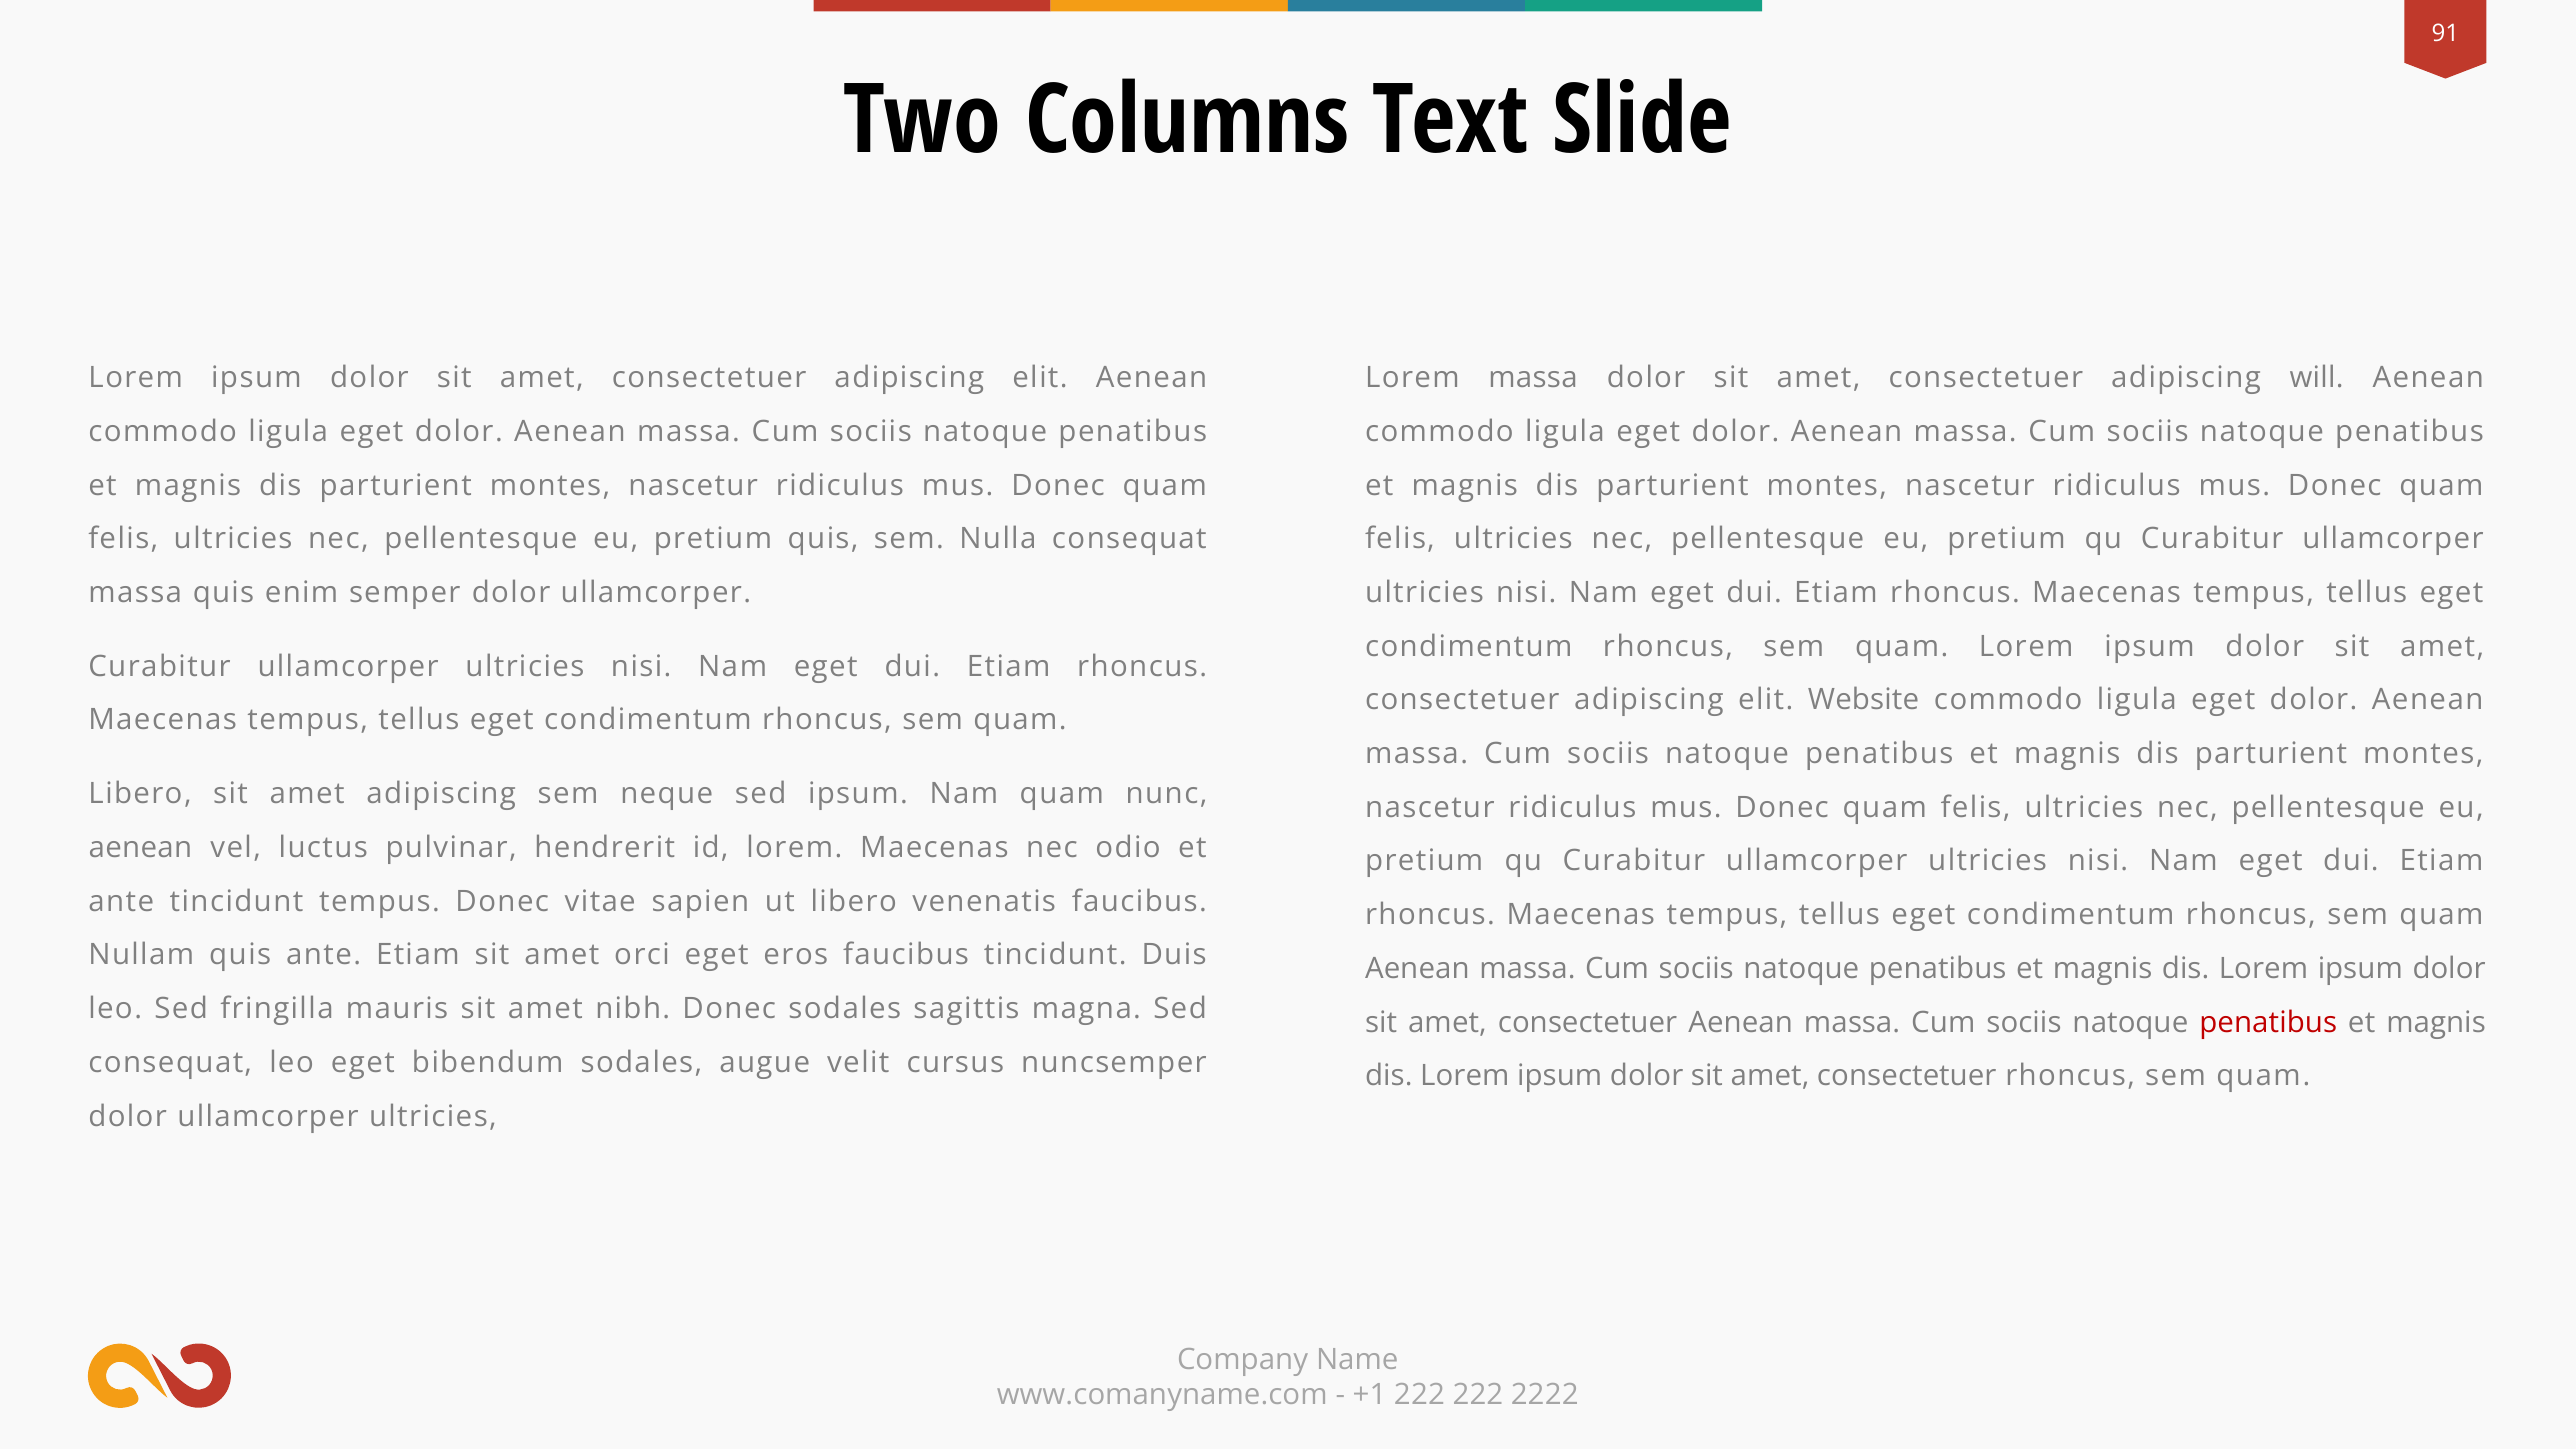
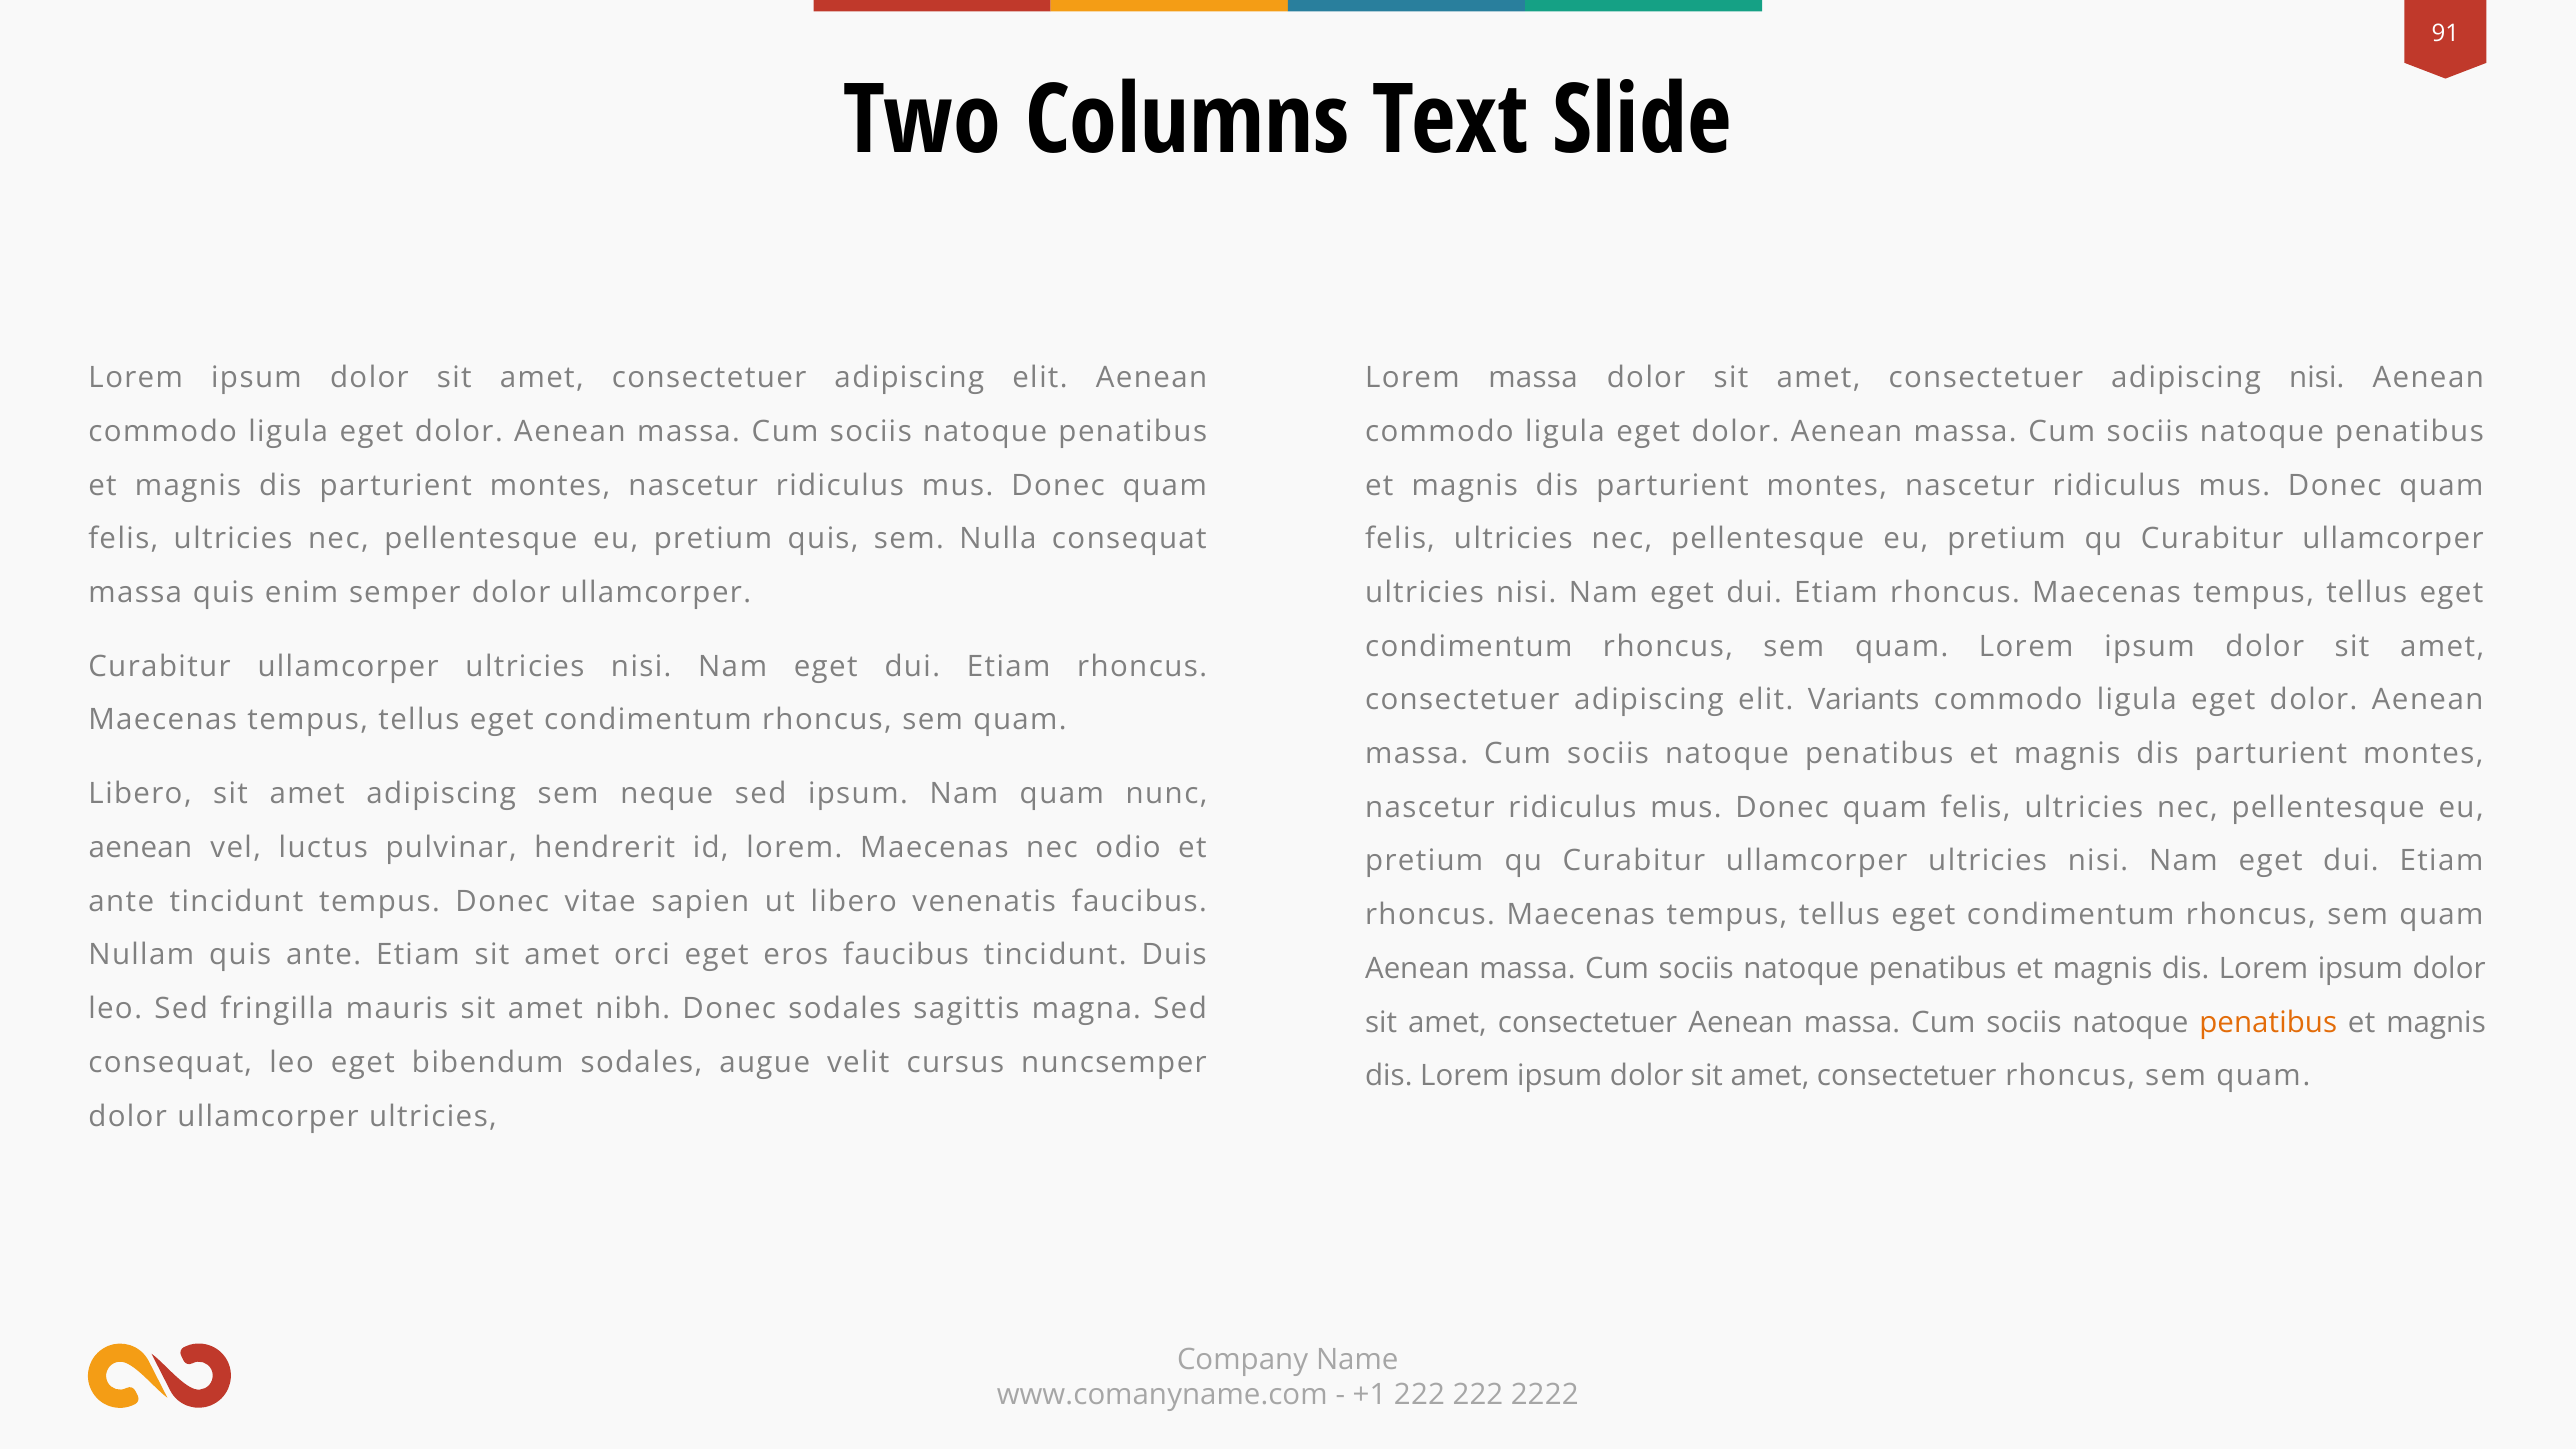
adipiscing will: will -> nisi
Website: Website -> Variants
penatibus at (2268, 1022) colour: red -> orange
